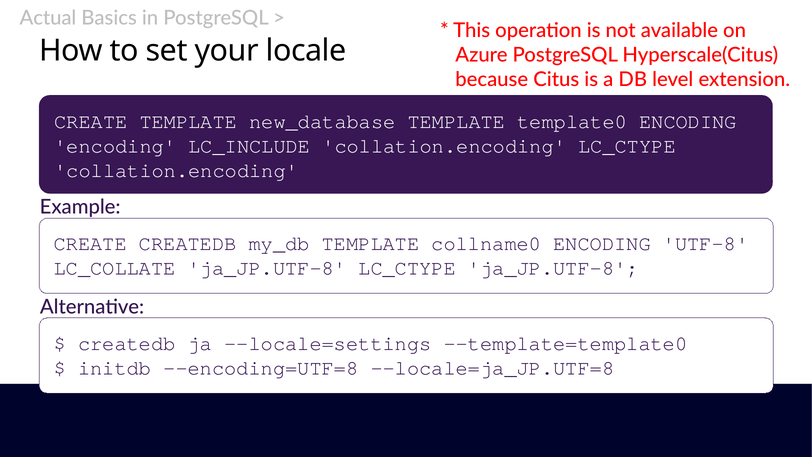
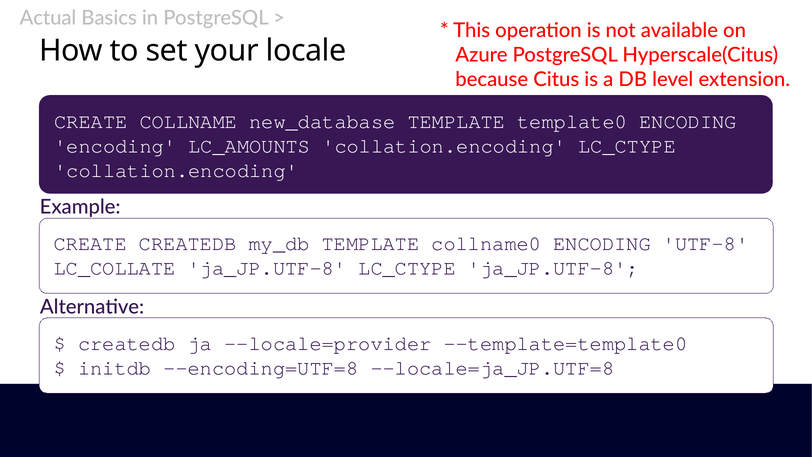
CREATE TEMPLATE: TEMPLATE -> COLLNAME
LC_INCLUDE: LC_INCLUDE -> LC_AMOUNTS
--locale=settings: --locale=settings -> --locale=provider
